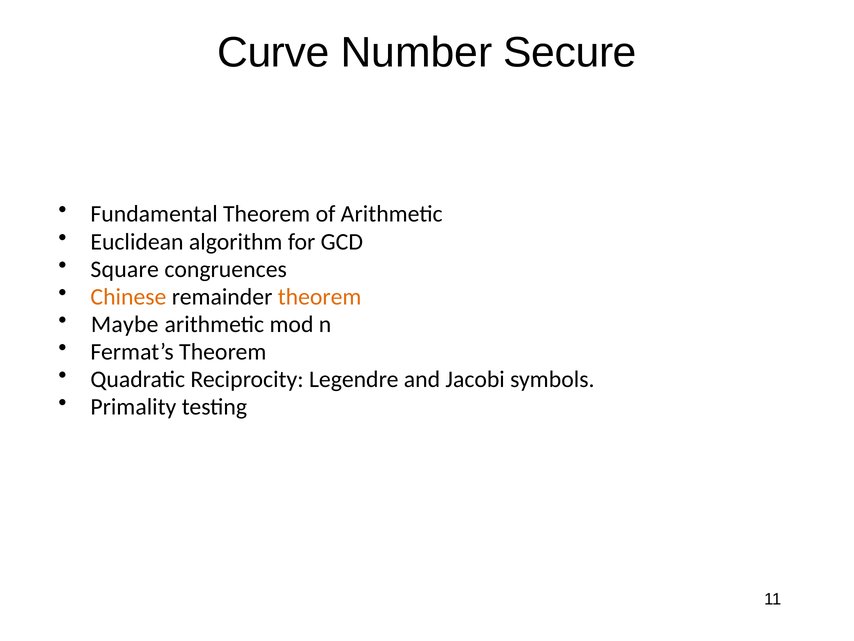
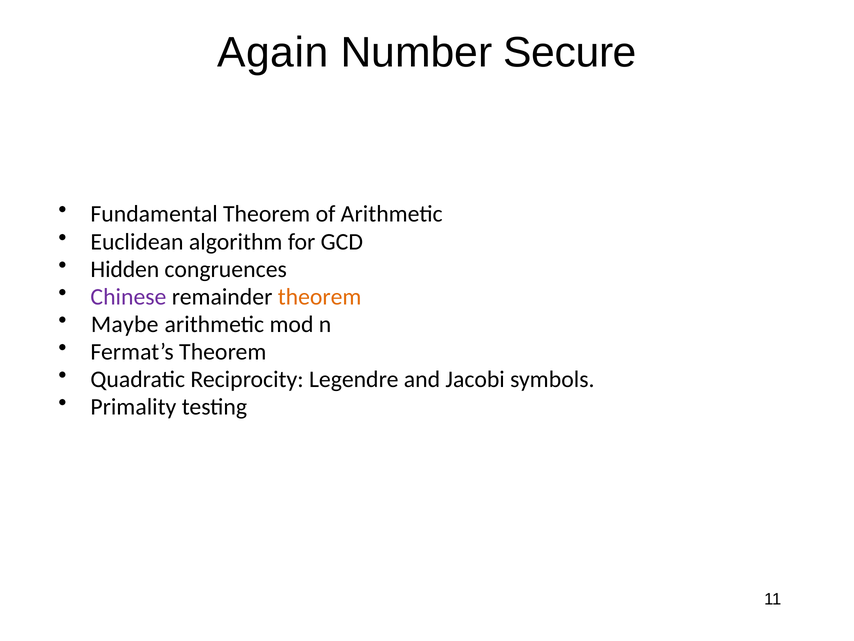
Curve: Curve -> Again
Square: Square -> Hidden
Chinese colour: orange -> purple
